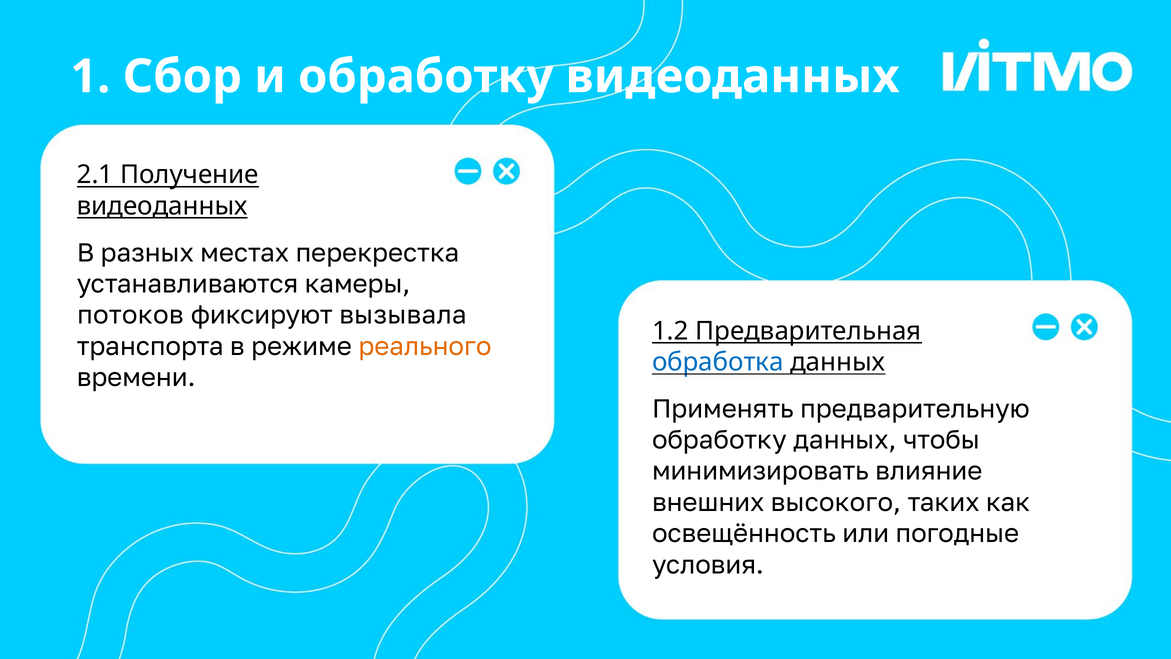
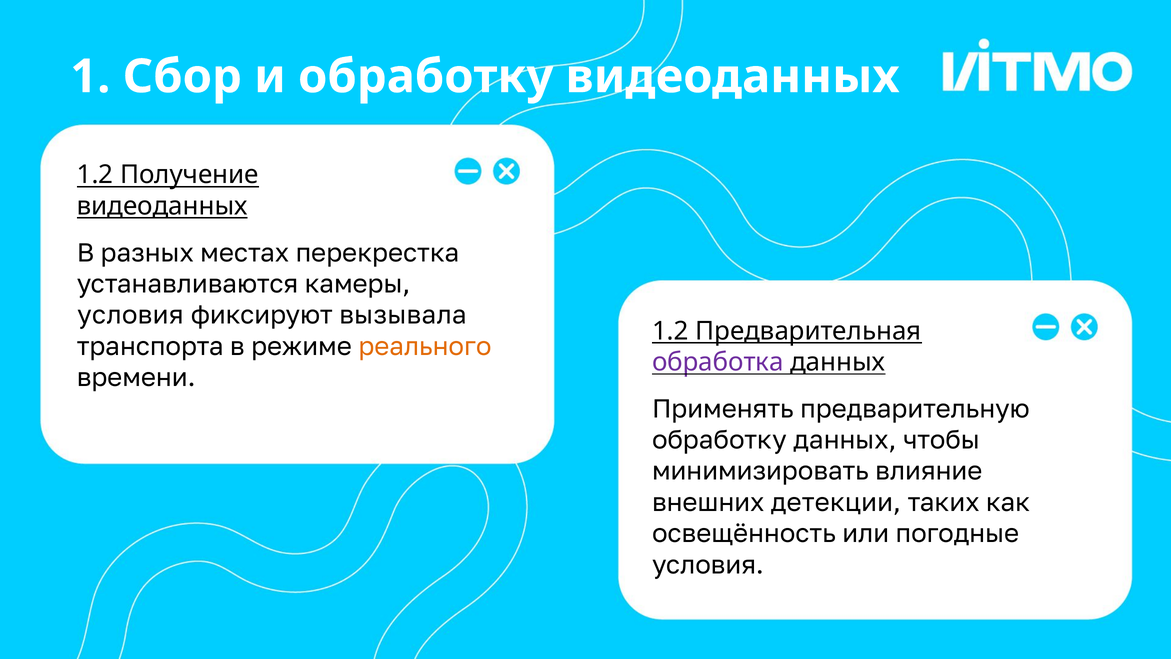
2.1 at (95, 175): 2.1 -> 1.2
потоков at (130, 315): потоков -> условия
обработка colour: blue -> purple
высокого: высокого -> детекции
